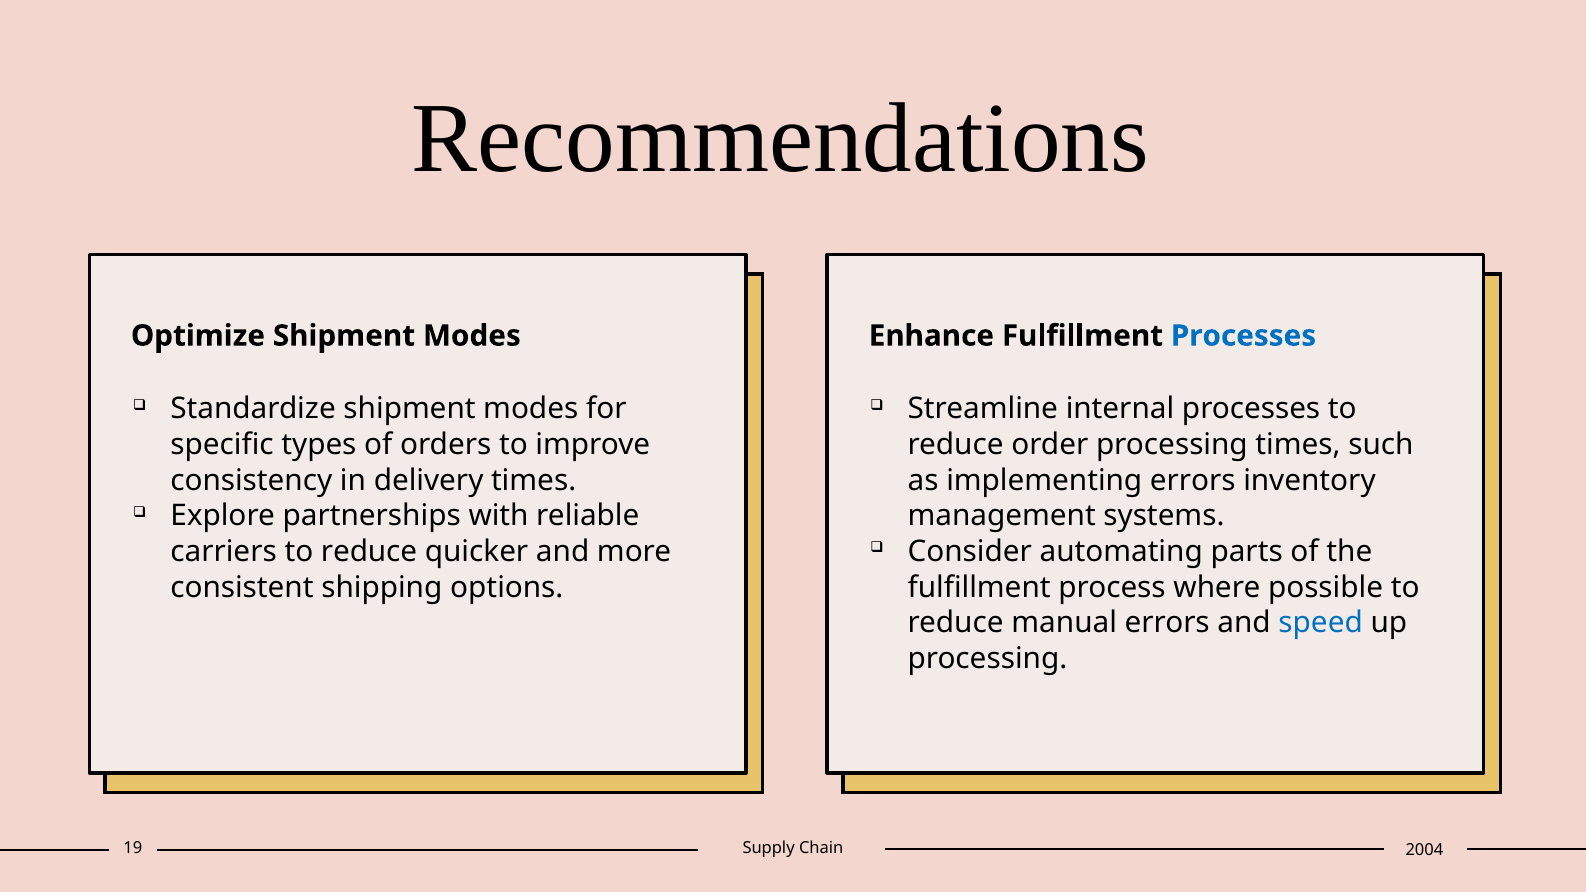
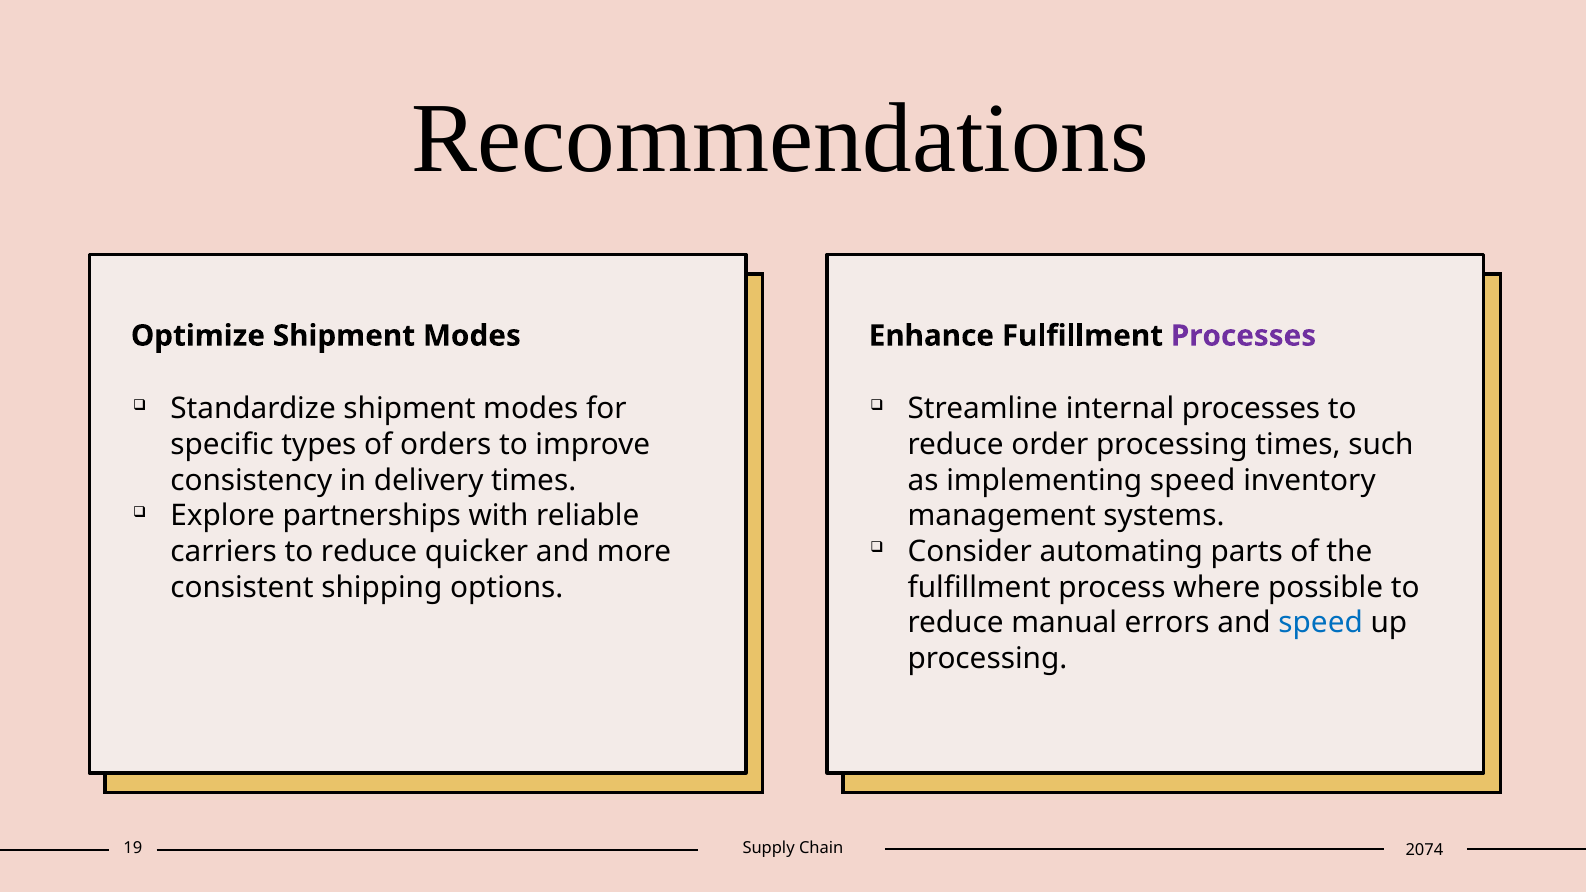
Processes at (1243, 336) colour: blue -> purple
implementing errors: errors -> speed
2004: 2004 -> 2074
